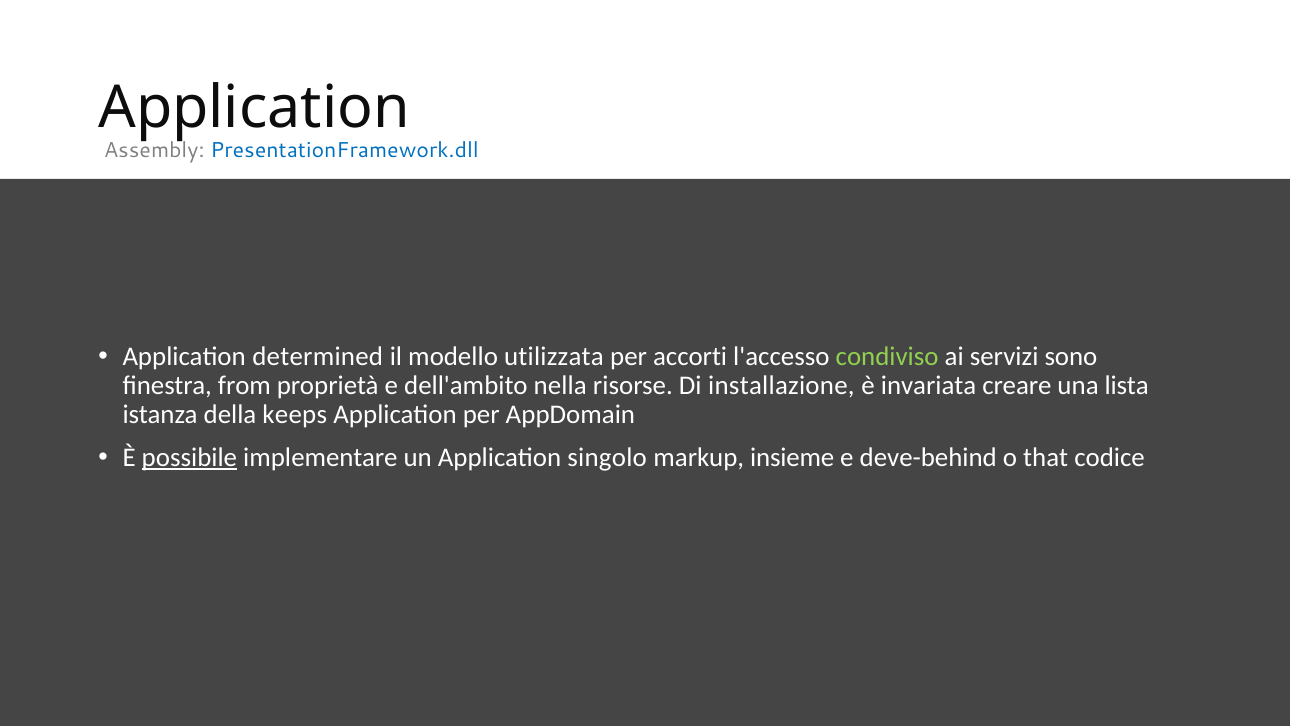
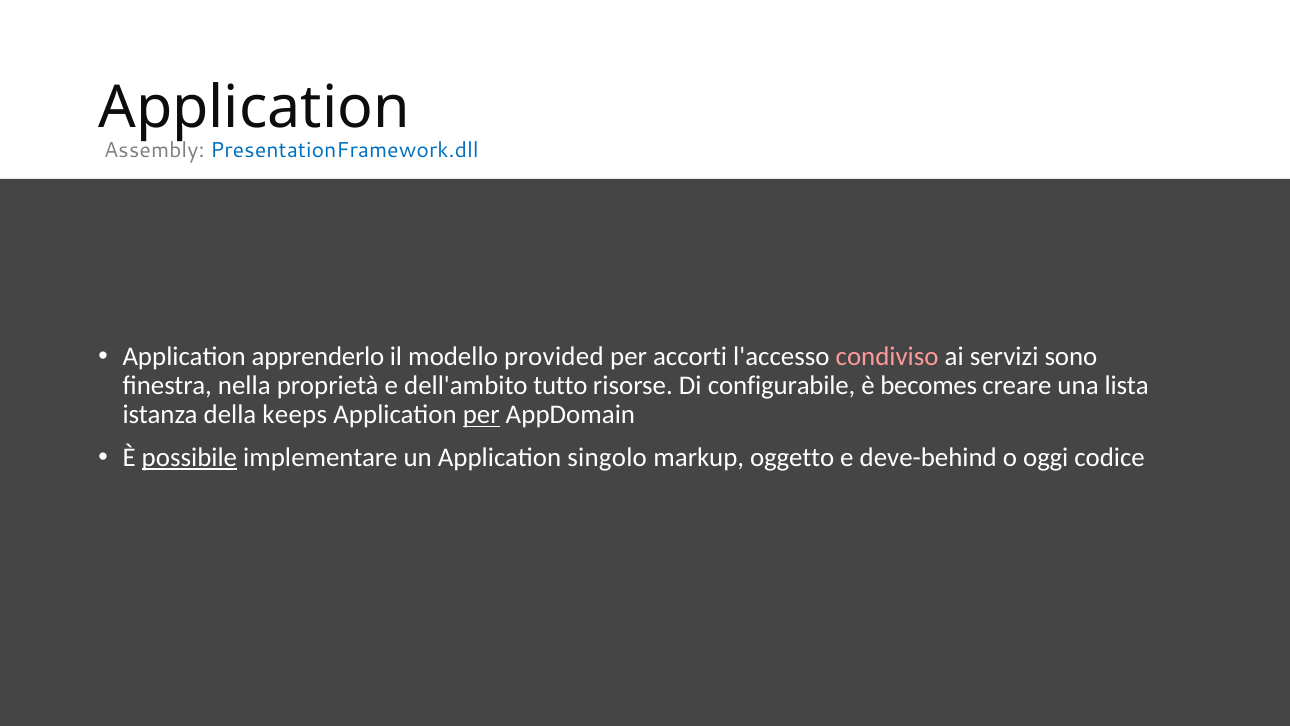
determined: determined -> apprenderlo
utilizzata: utilizzata -> provided
condiviso colour: light green -> pink
from: from -> nella
nella: nella -> tutto
installazione: installazione -> configurabile
invariata: invariata -> becomes
per at (481, 415) underline: none -> present
insieme: insieme -> oggetto
that: that -> oggi
